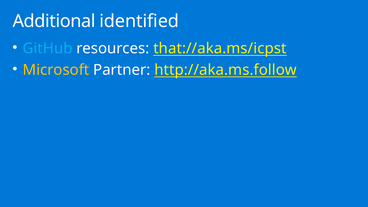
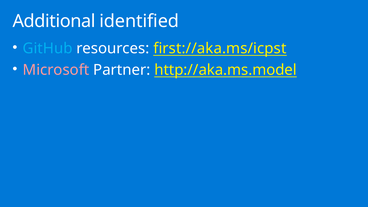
that://aka.ms/icpst: that://aka.ms/icpst -> first://aka.ms/icpst
Microsoft colour: yellow -> pink
http://aka.ms.follow: http://aka.ms.follow -> http://aka.ms.model
